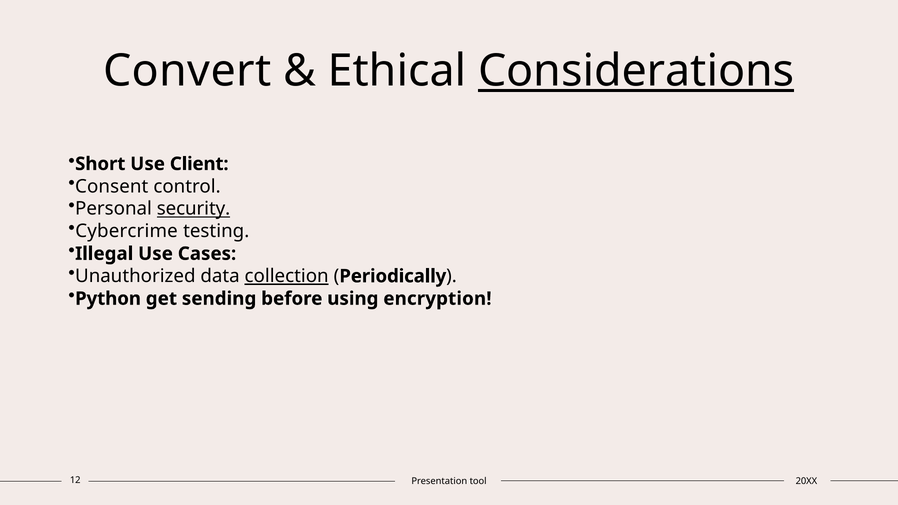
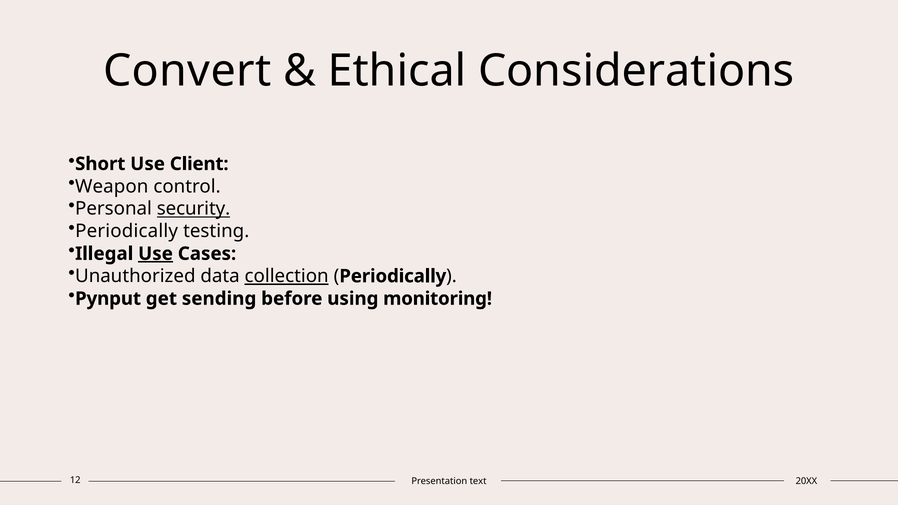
Considerations underline: present -> none
Consent: Consent -> Weapon
Cybercrime at (127, 231): Cybercrime -> Periodically
Use at (155, 254) underline: none -> present
Python: Python -> Pynput
encryption: encryption -> monitoring
tool: tool -> text
